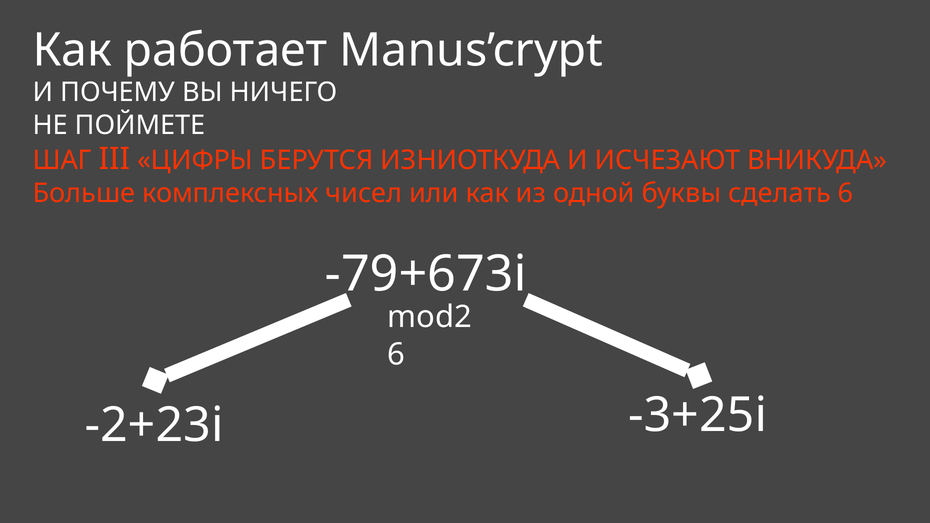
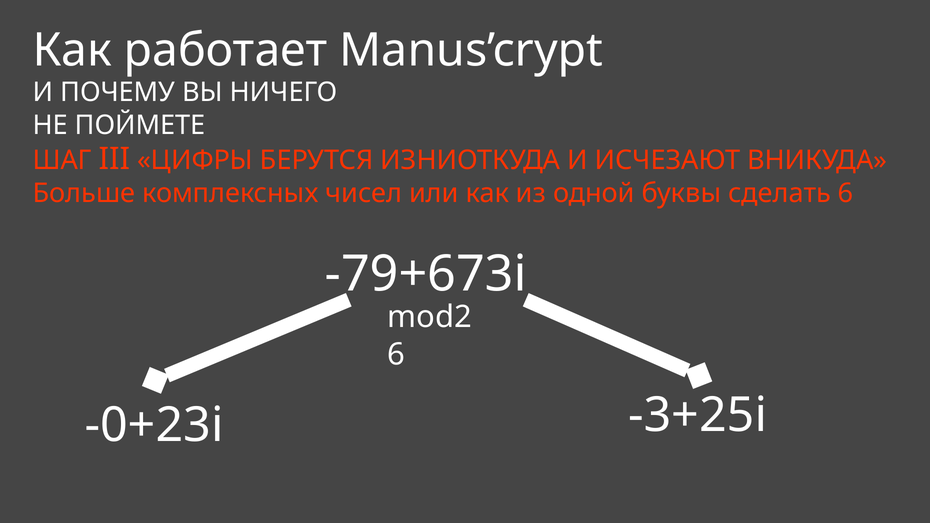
-2+23i: -2+23i -> -0+23i
